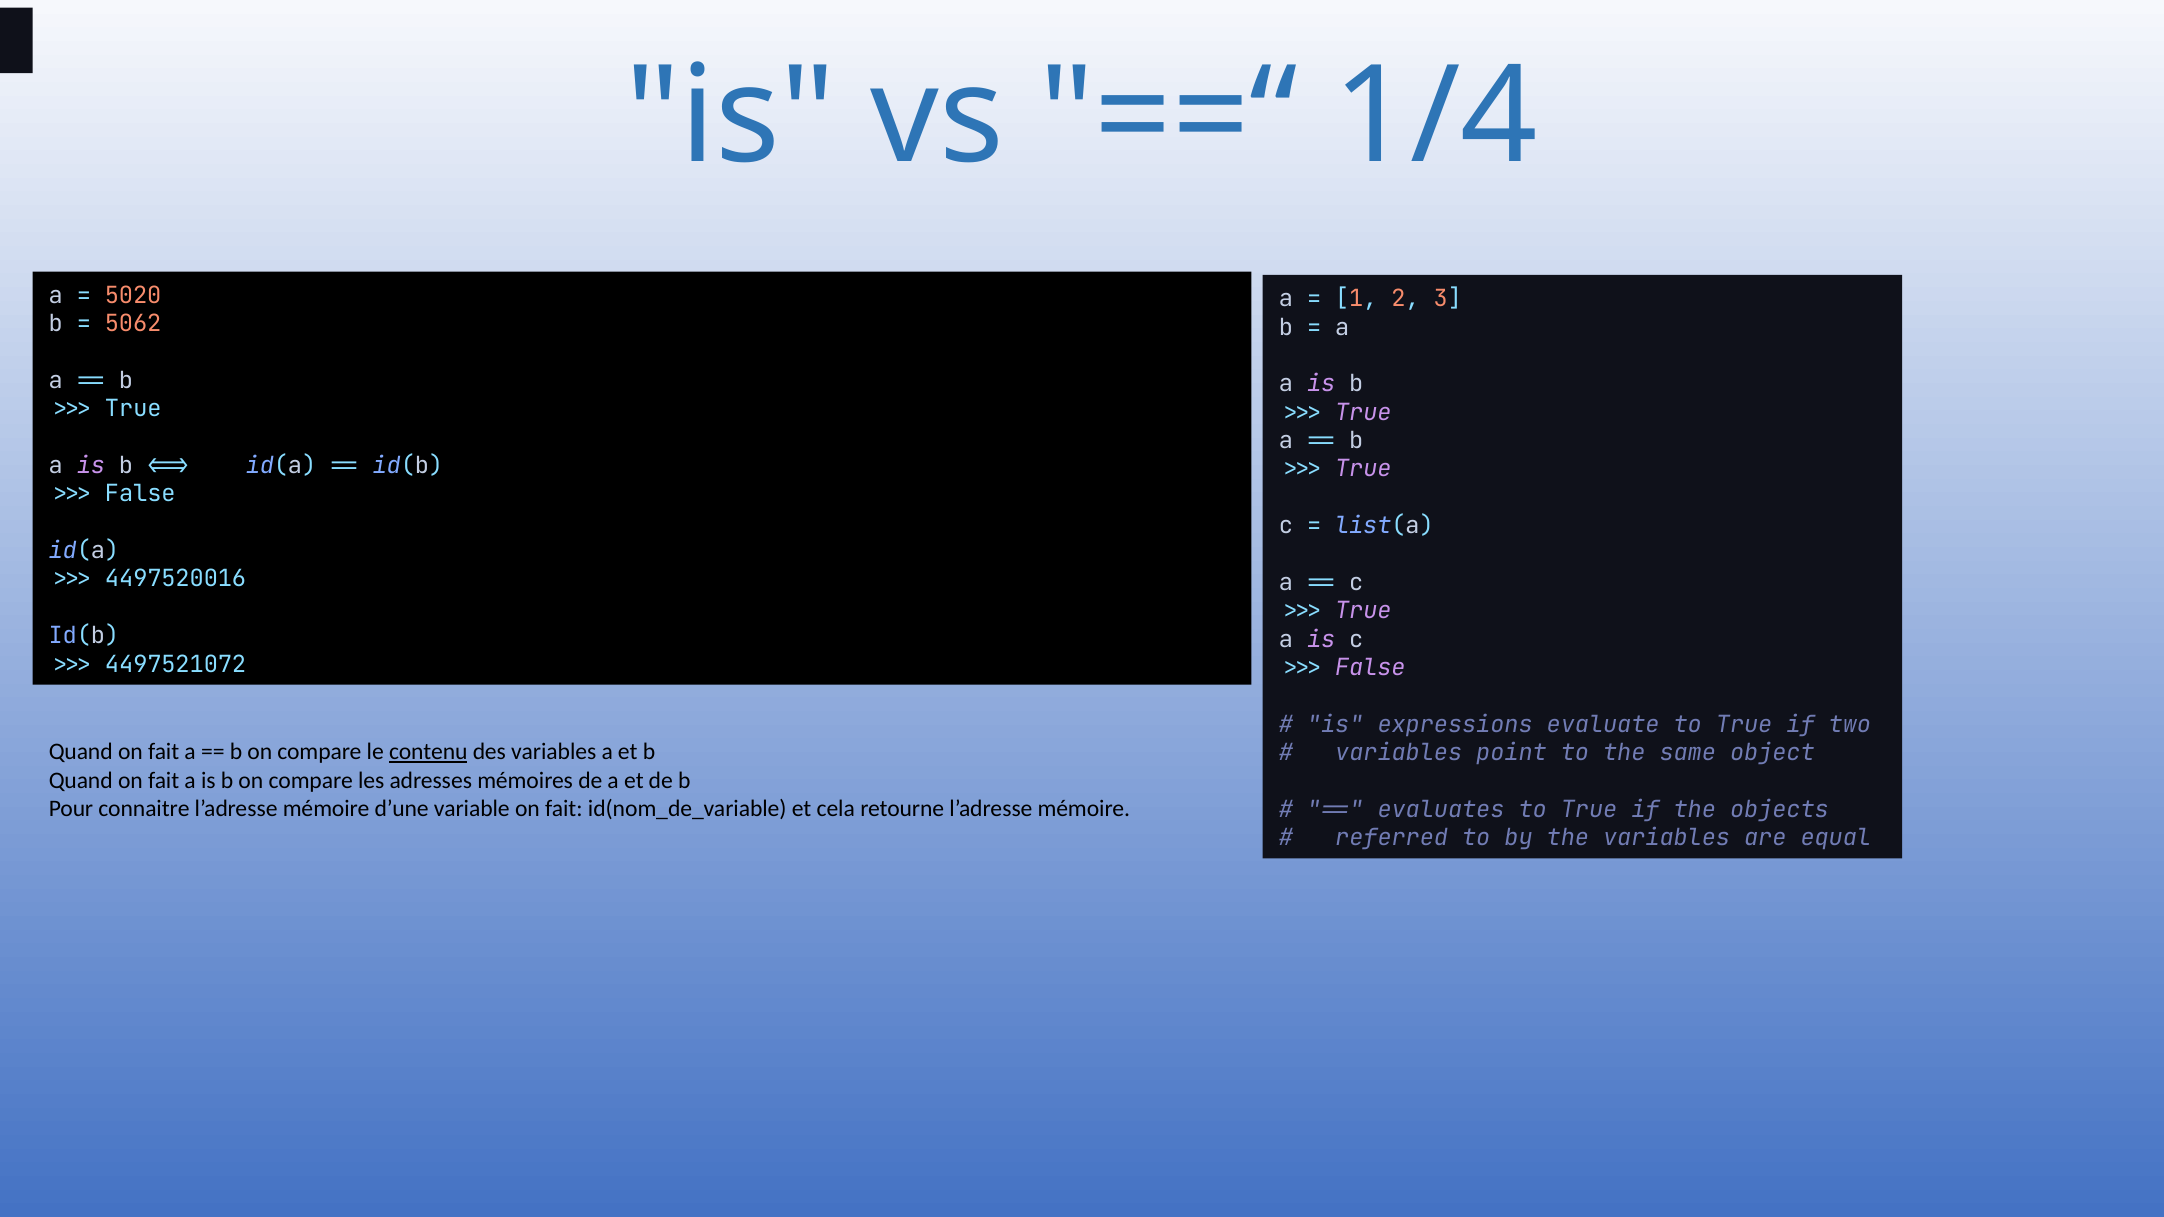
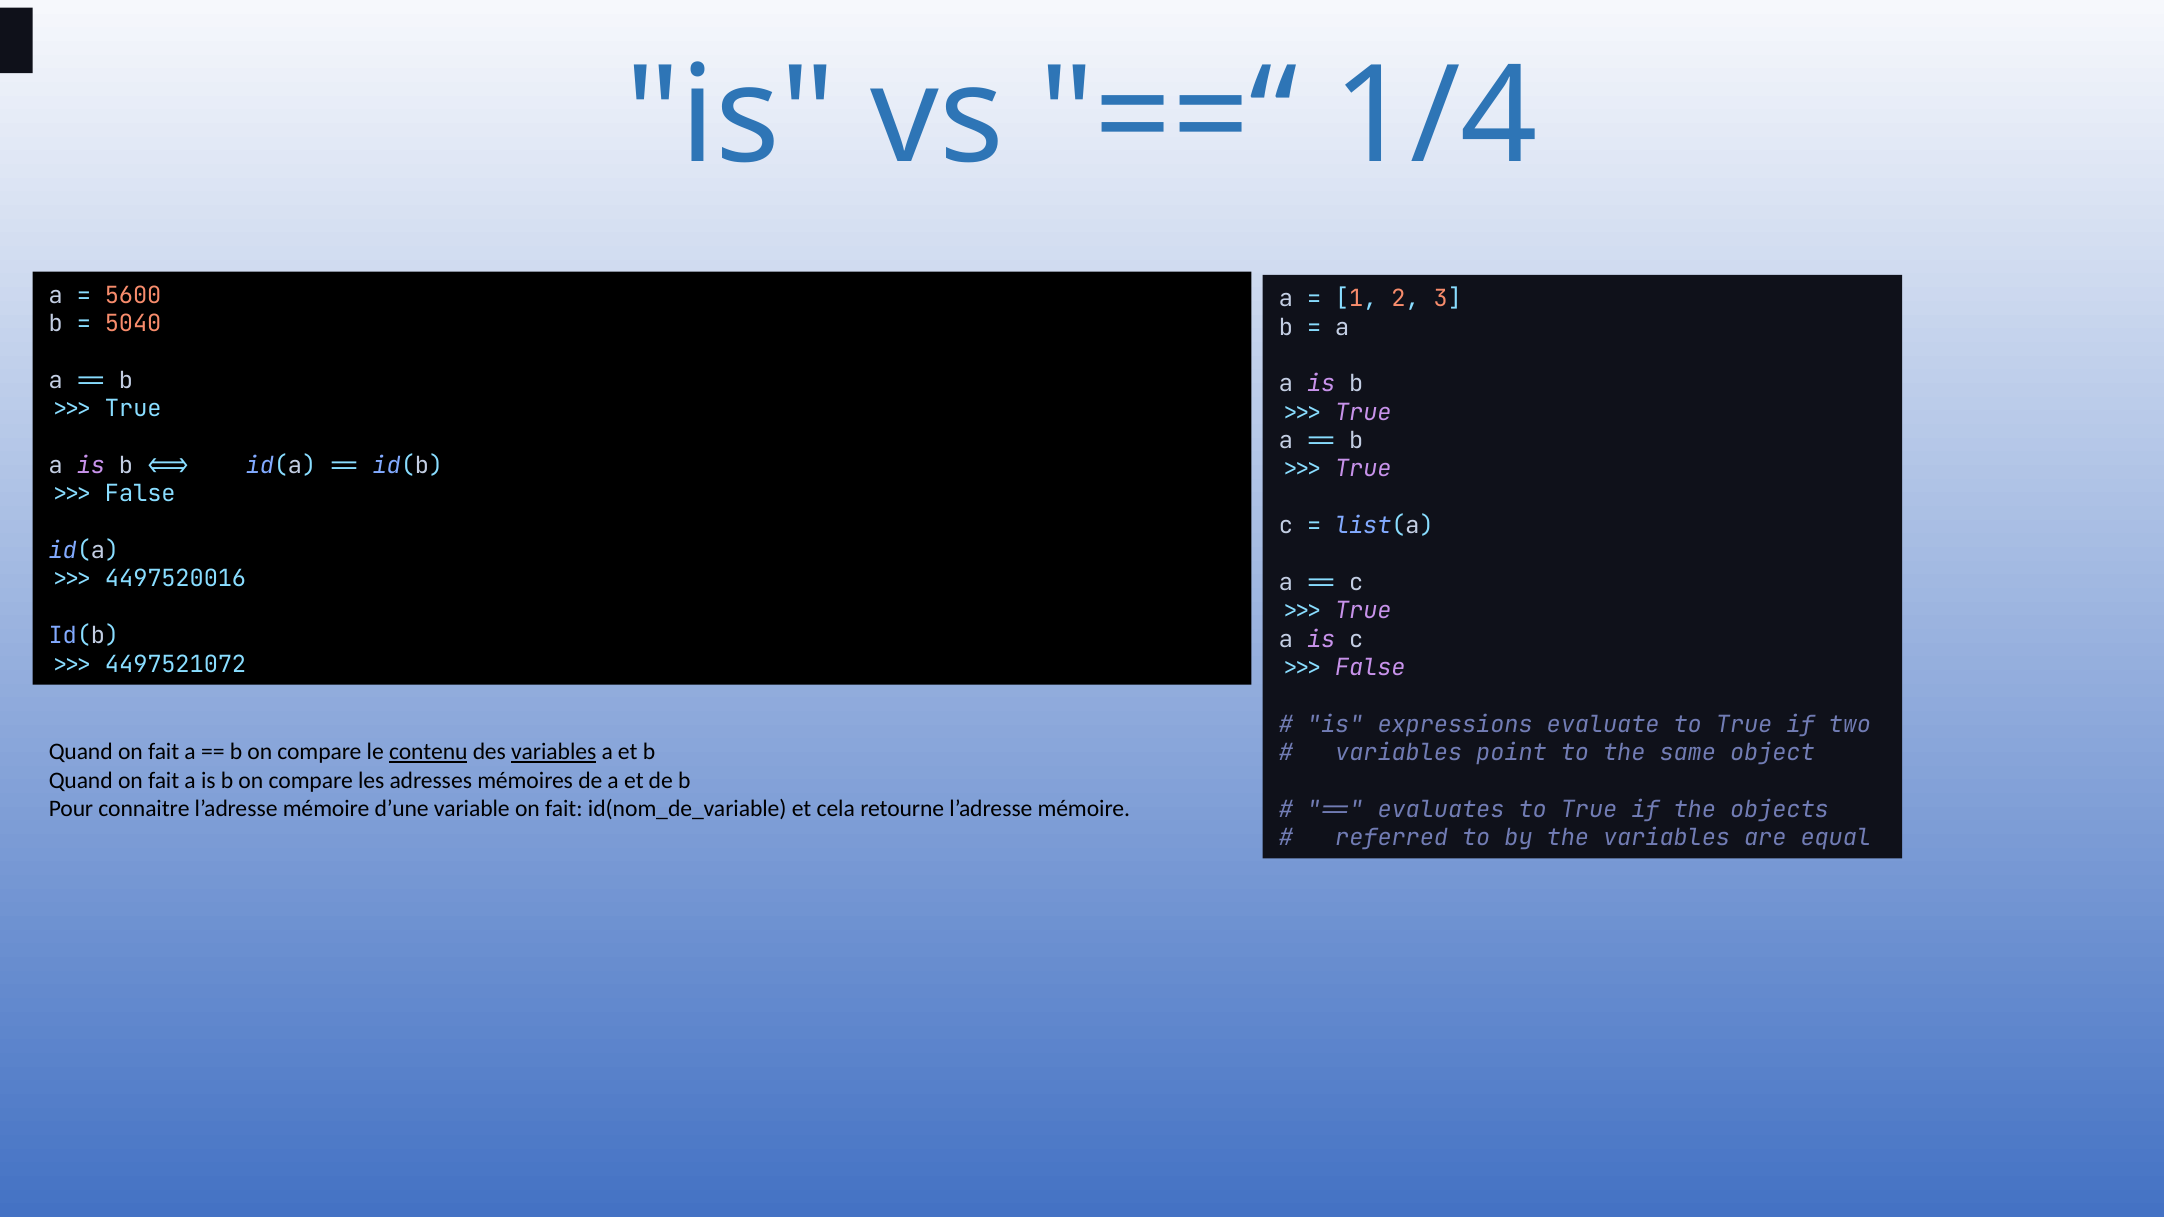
5020: 5020 -> 5600
5062: 5062 -> 5040
variables at (554, 752) underline: none -> present
